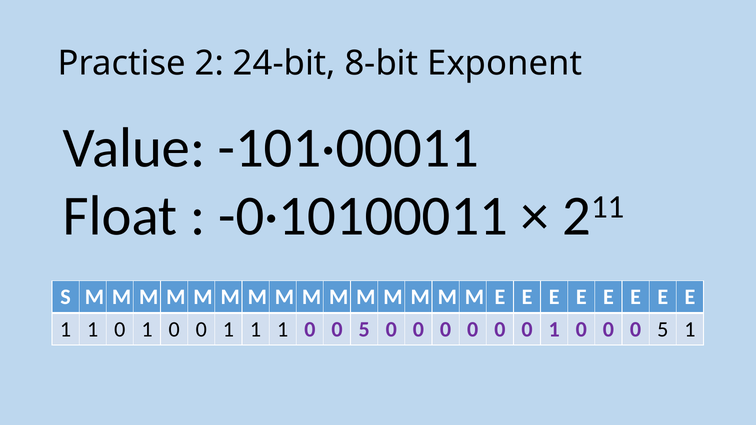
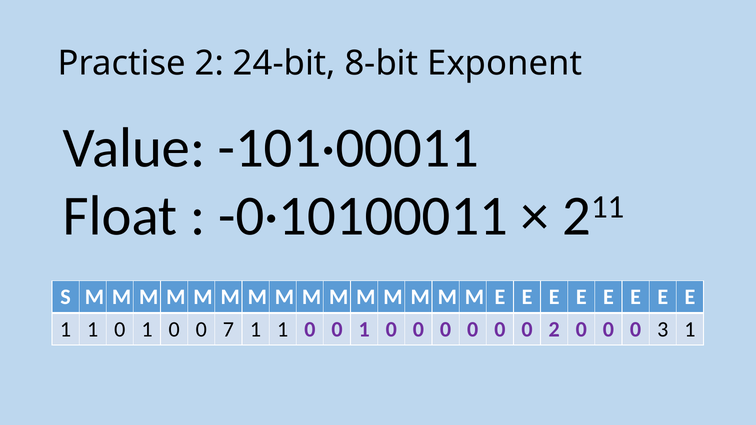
1 0 0 1: 1 -> 7
1 0 0 5: 5 -> 1
0 0 0 1: 1 -> 2
0 0 0 5: 5 -> 3
